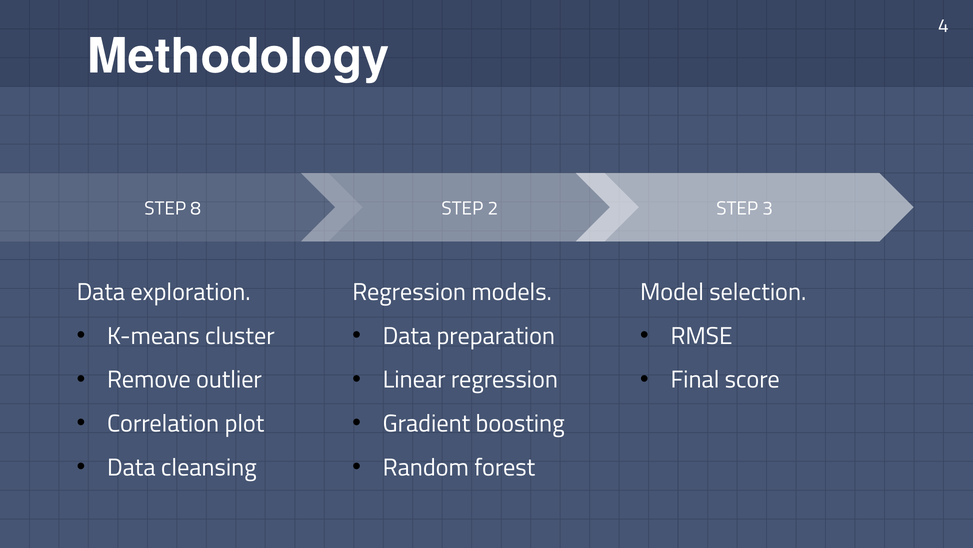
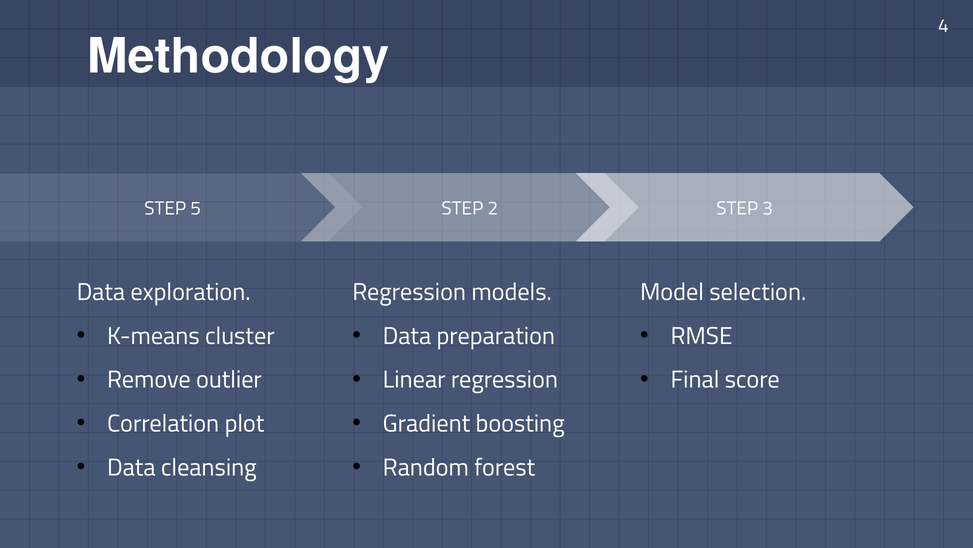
8: 8 -> 5
